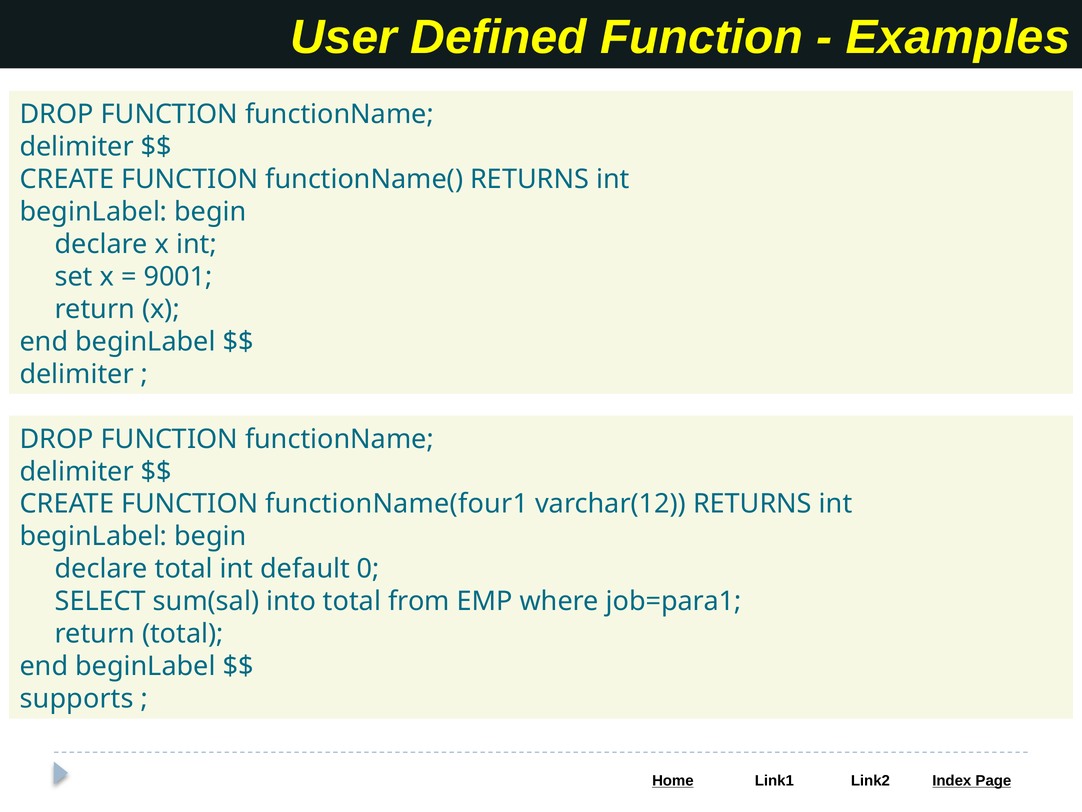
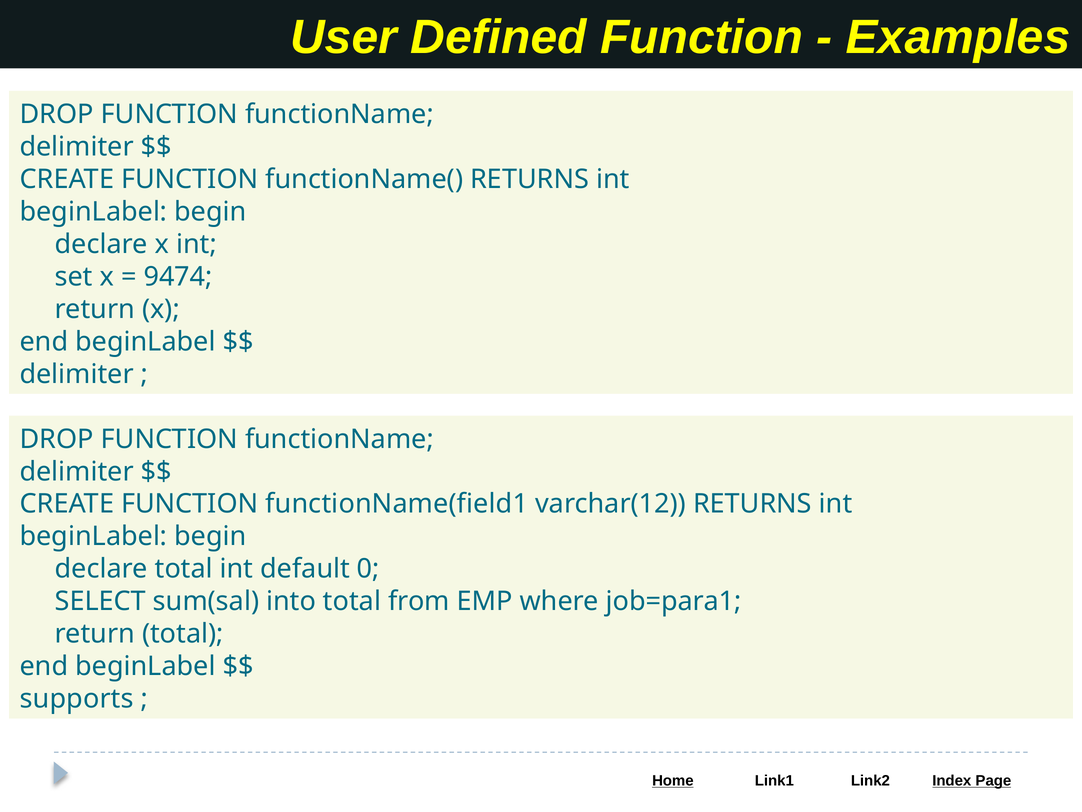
9001: 9001 -> 9474
functionName(four1: functionName(four1 -> functionName(field1
